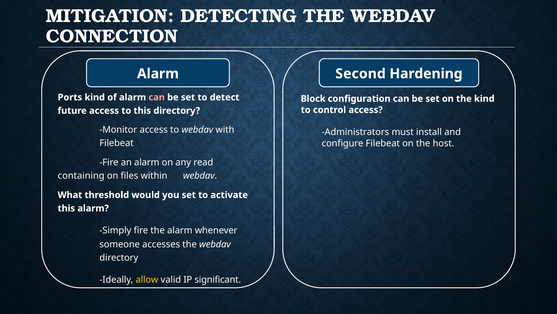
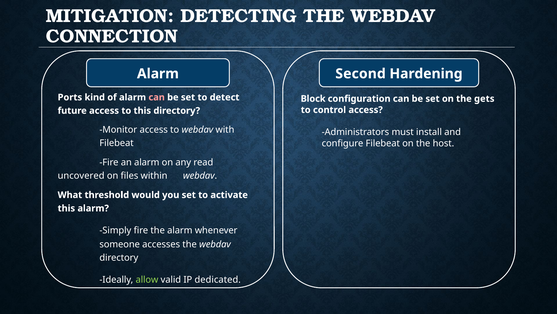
the kind: kind -> gets
containing: containing -> uncovered
allow colour: yellow -> light green
significant: significant -> dedicated
